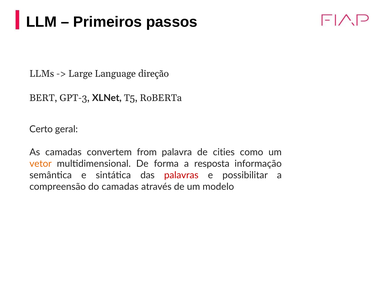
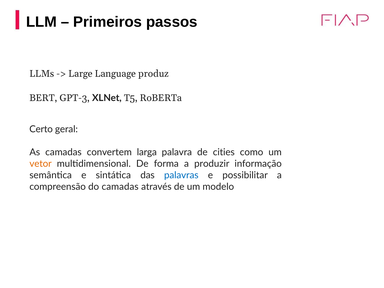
direção: direção -> produz
from: from -> larga
resposta: resposta -> produzir
palavras colour: red -> blue
